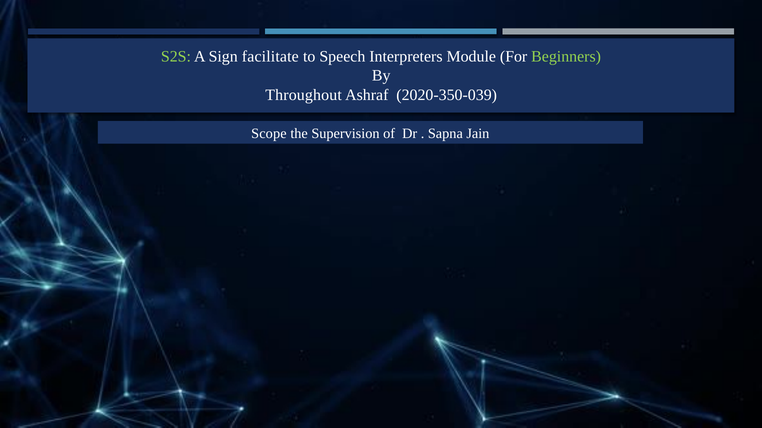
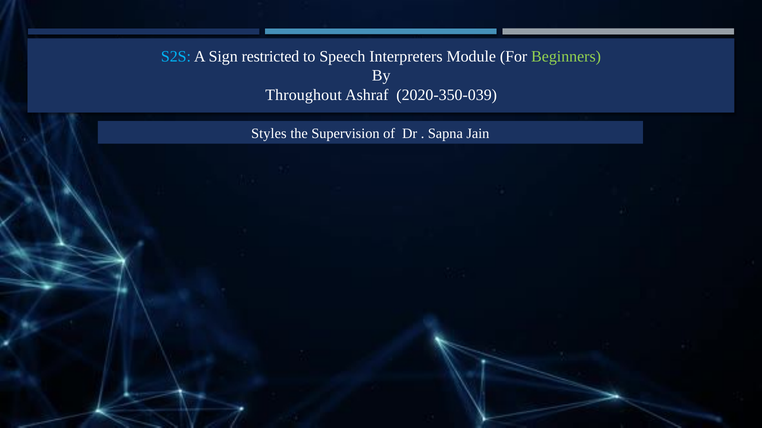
S2S colour: light green -> light blue
facilitate: facilitate -> restricted
Scope: Scope -> Styles
